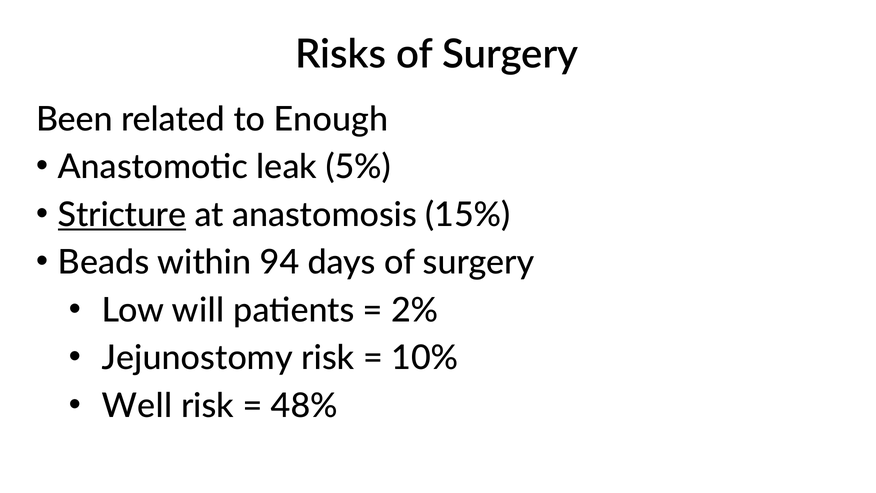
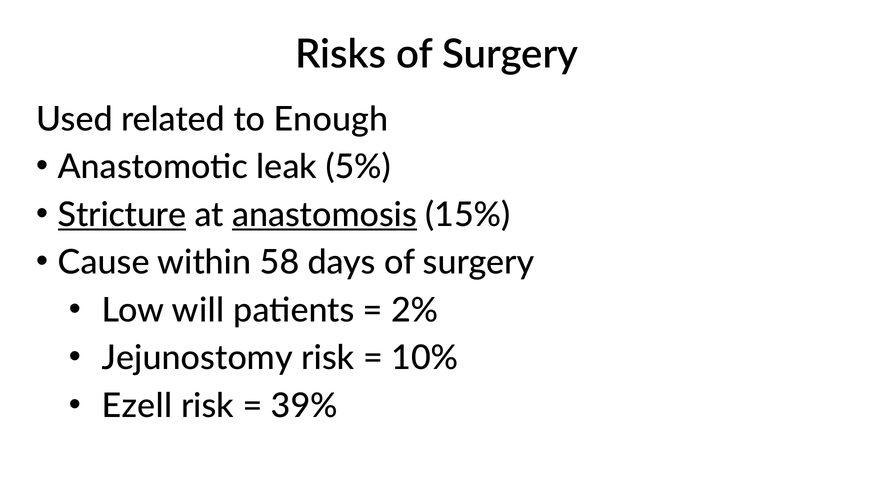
Been: Been -> Used
anastomosis underline: none -> present
Beads: Beads -> Cause
94: 94 -> 58
Well: Well -> Ezell
48%: 48% -> 39%
